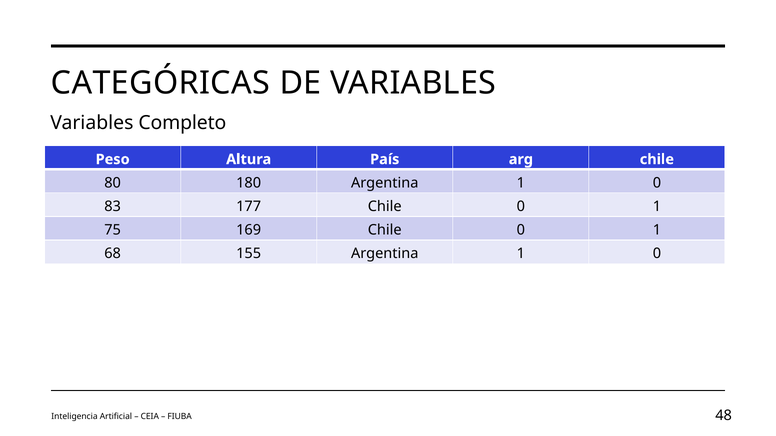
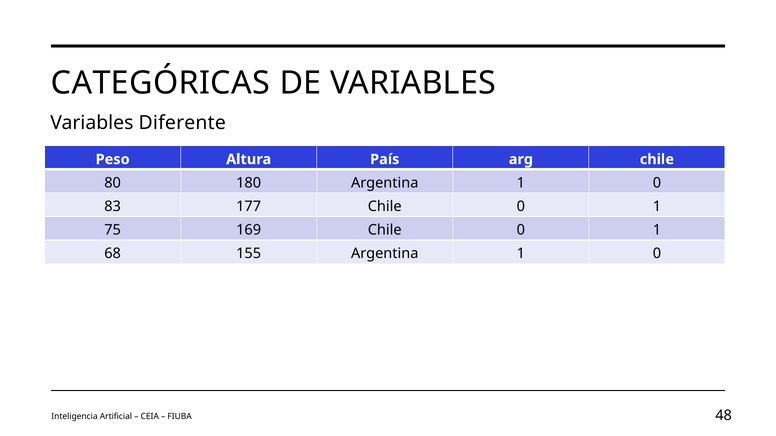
Completo: Completo -> Diferente
